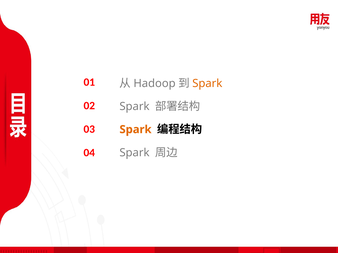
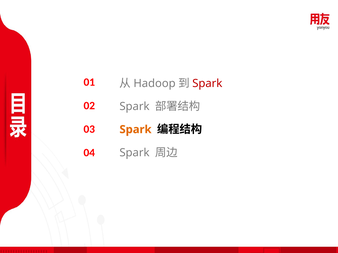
Spark at (207, 83) colour: orange -> red
